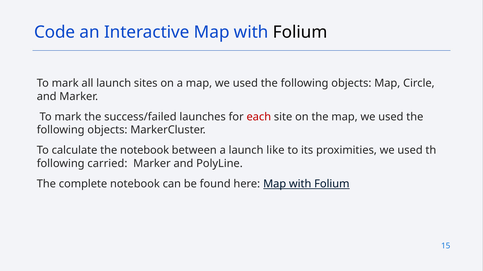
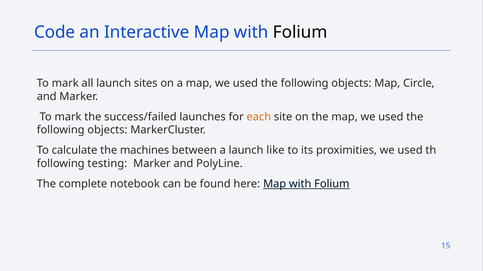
each colour: red -> orange
the notebook: notebook -> machines
carried: carried -> testing
